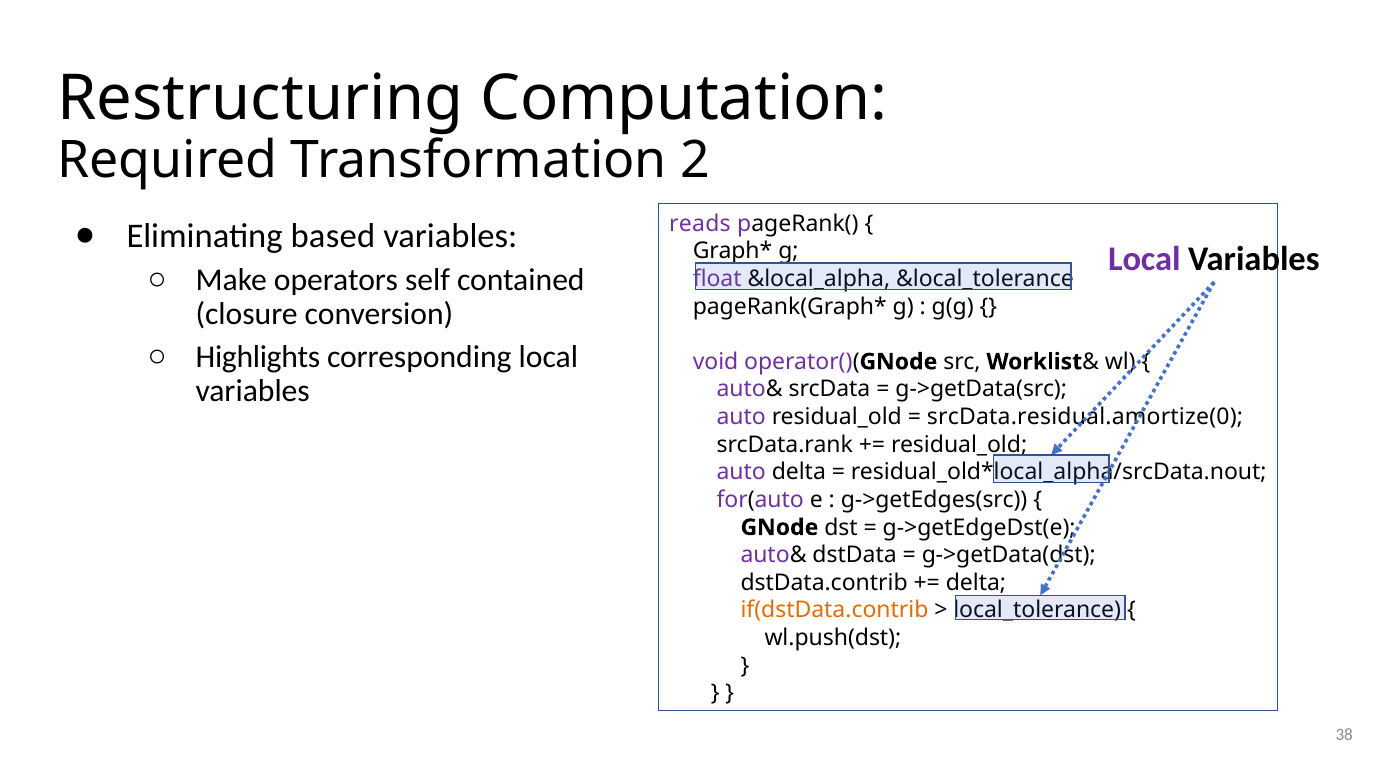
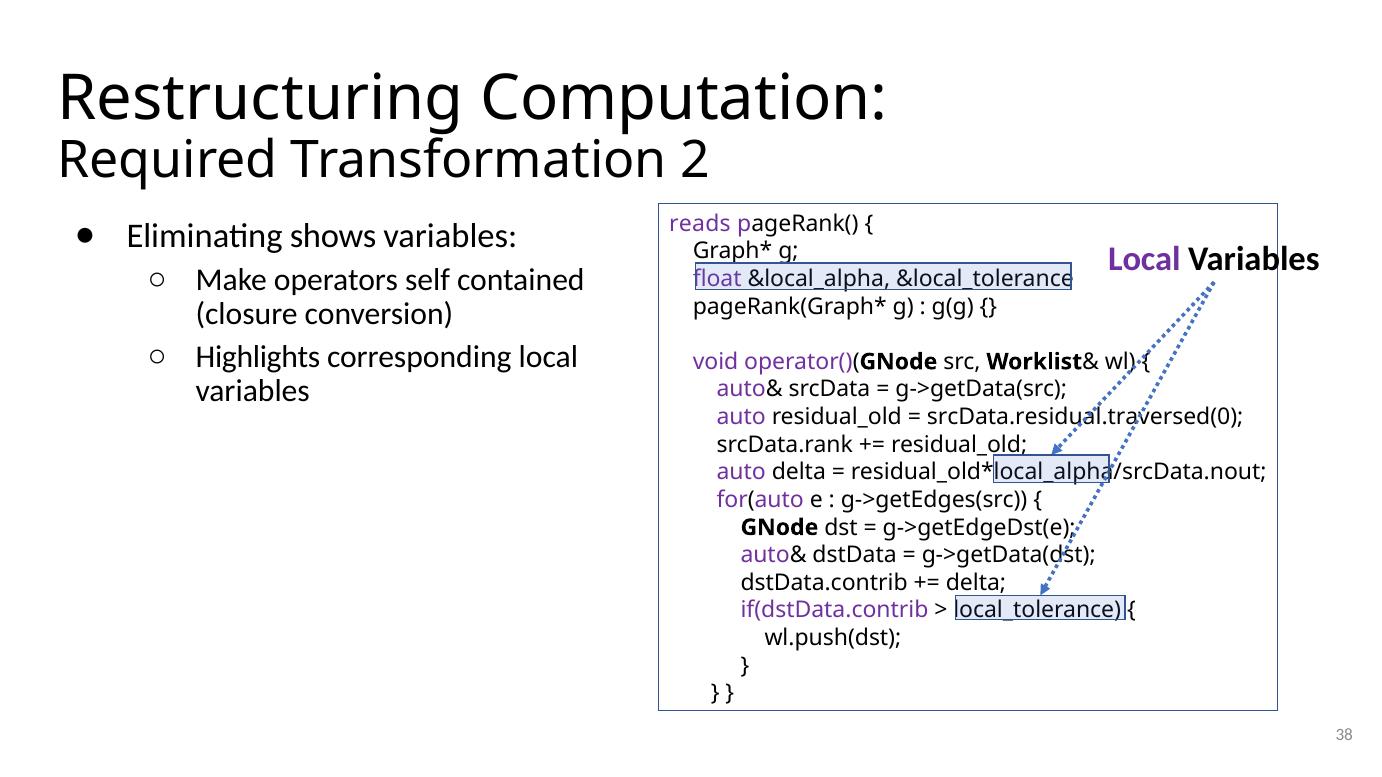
based: based -> shows
srcData.residual.amortize(0: srcData.residual.amortize(0 -> srcData.residual.traversed(0
if(dstData.contrib colour: orange -> purple
